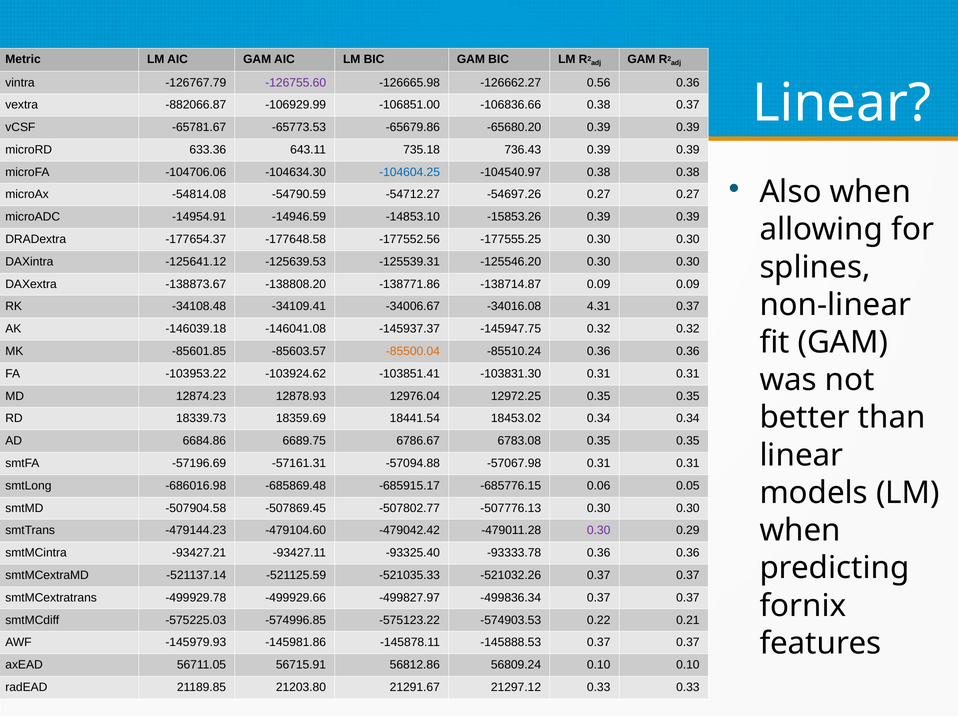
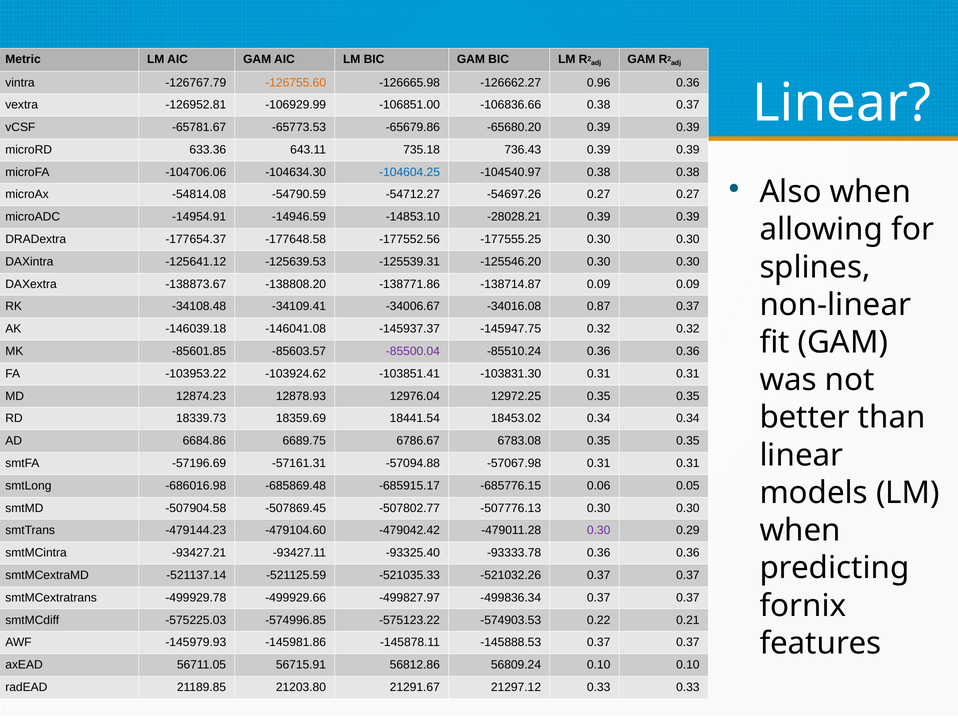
-126755.60 colour: purple -> orange
0.56: 0.56 -> 0.96
-882066.87: -882066.87 -> -126952.81
-15853.26: -15853.26 -> -28028.21
4.31: 4.31 -> 0.87
-85500.04 colour: orange -> purple
